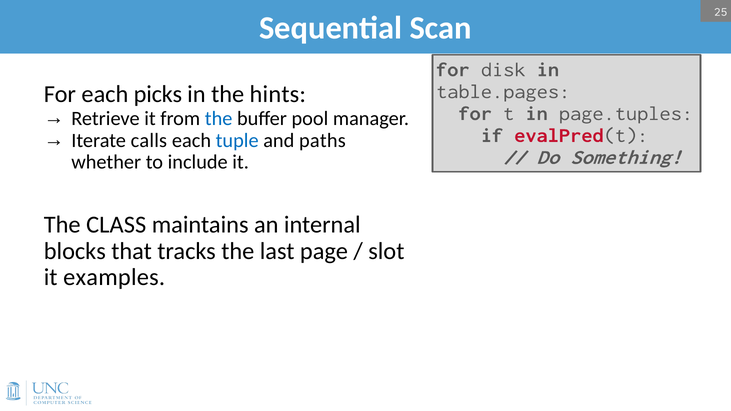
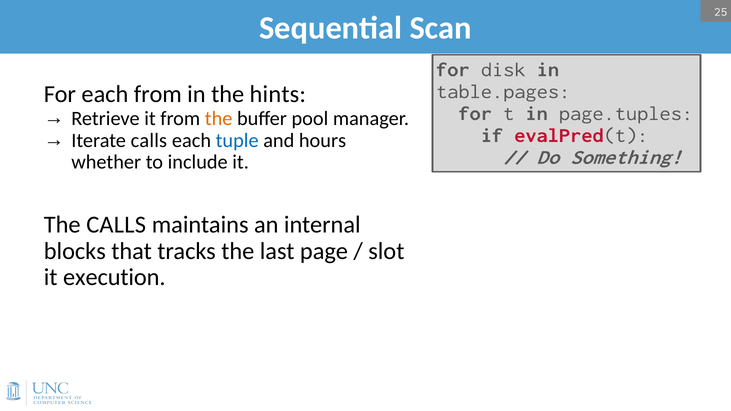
each picks: picks -> from
the at (219, 118) colour: blue -> orange
paths: paths -> hours
The CLASS: CLASS -> CALLS
examples: examples -> execution
